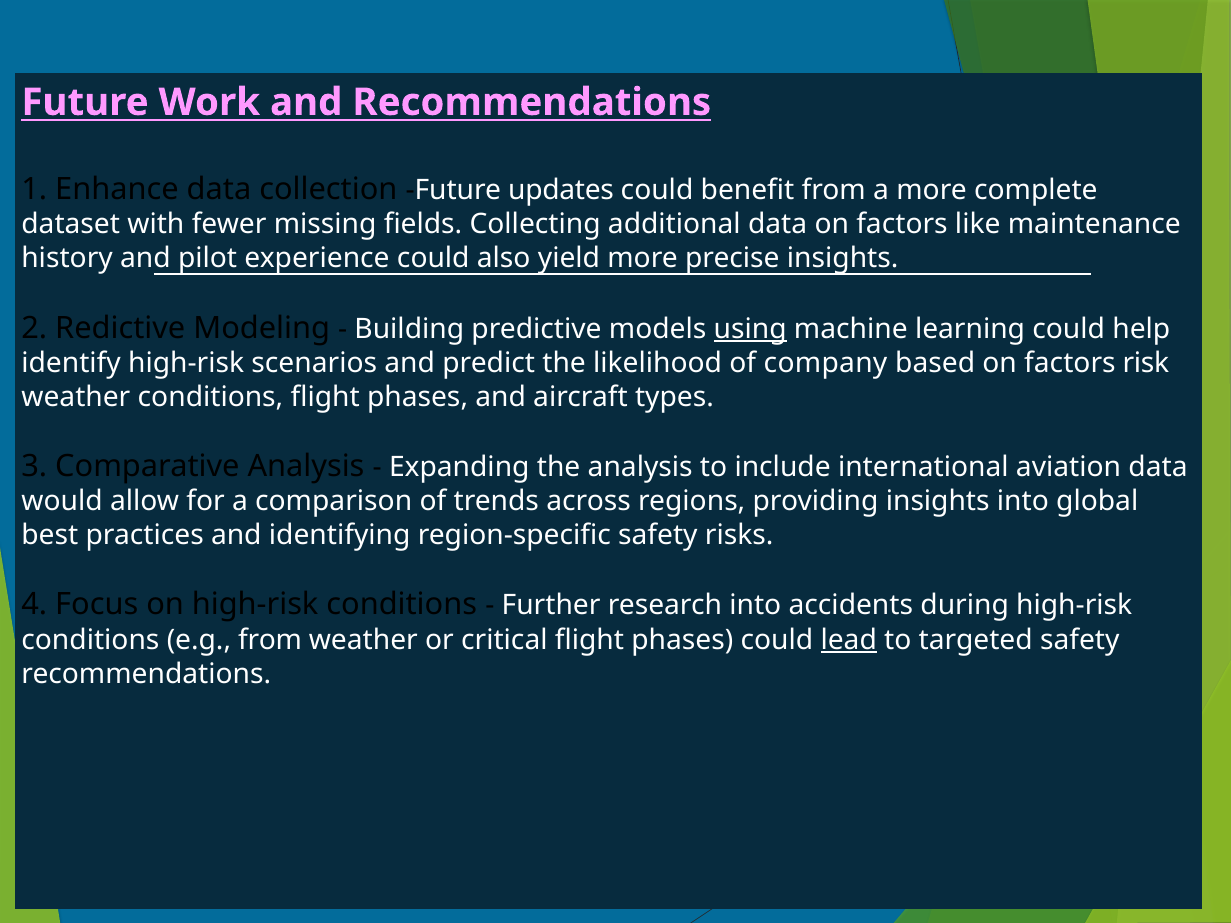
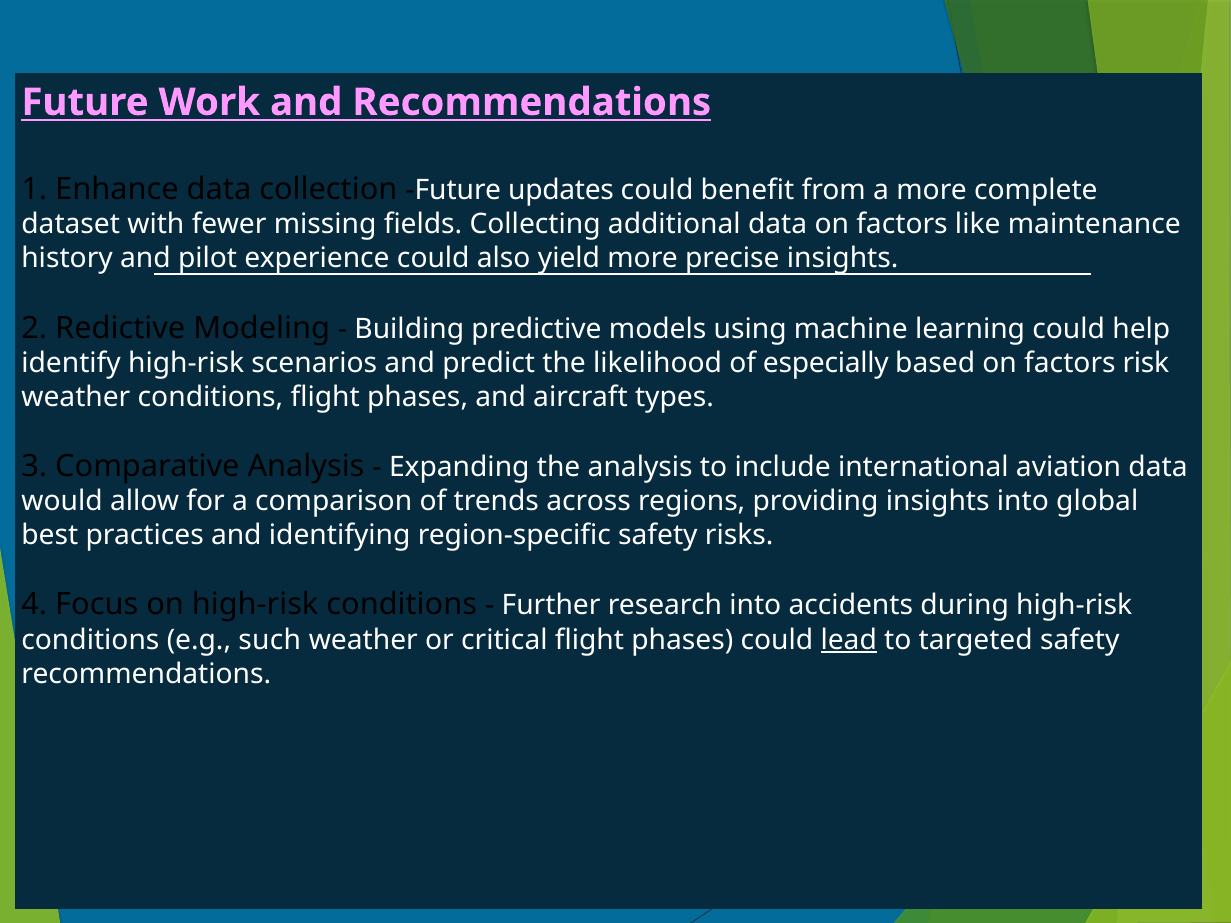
using underline: present -> none
company: company -> especially
e.g from: from -> such
